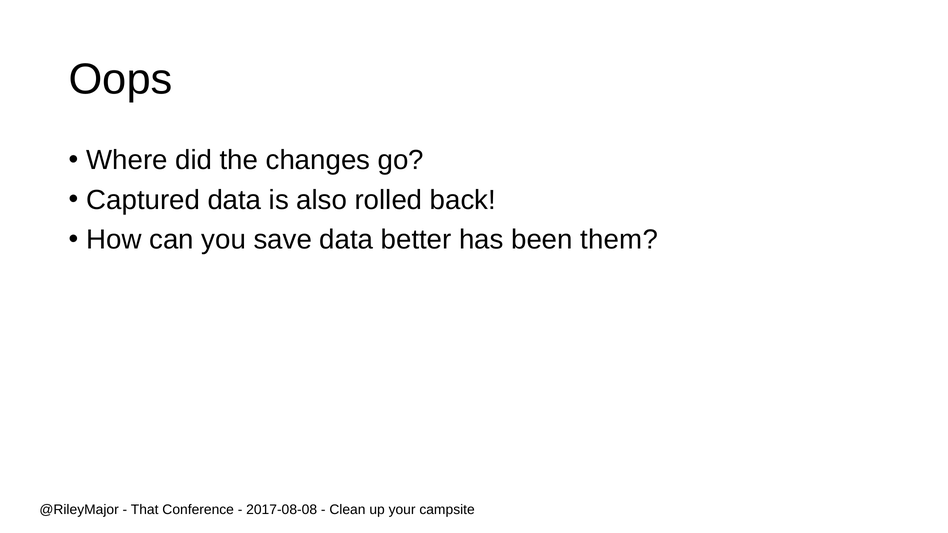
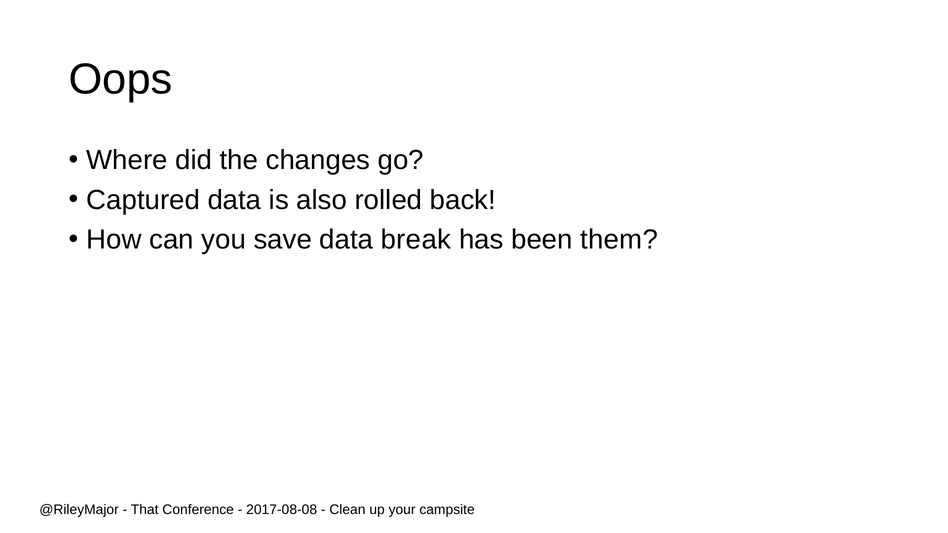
better: better -> break
